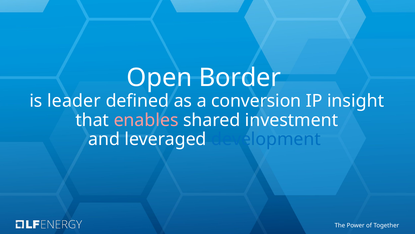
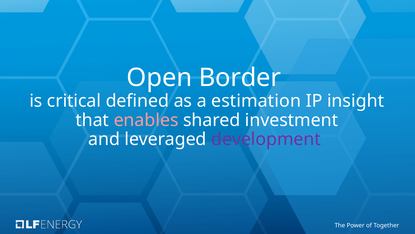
leader: leader -> critical
conversion: conversion -> estimation
development colour: blue -> purple
